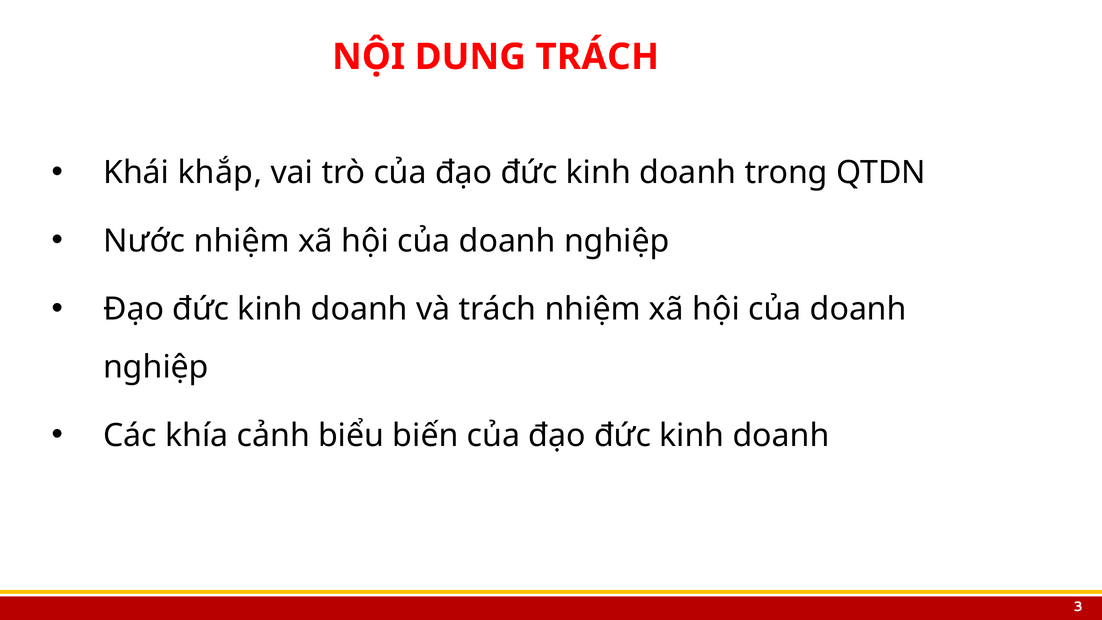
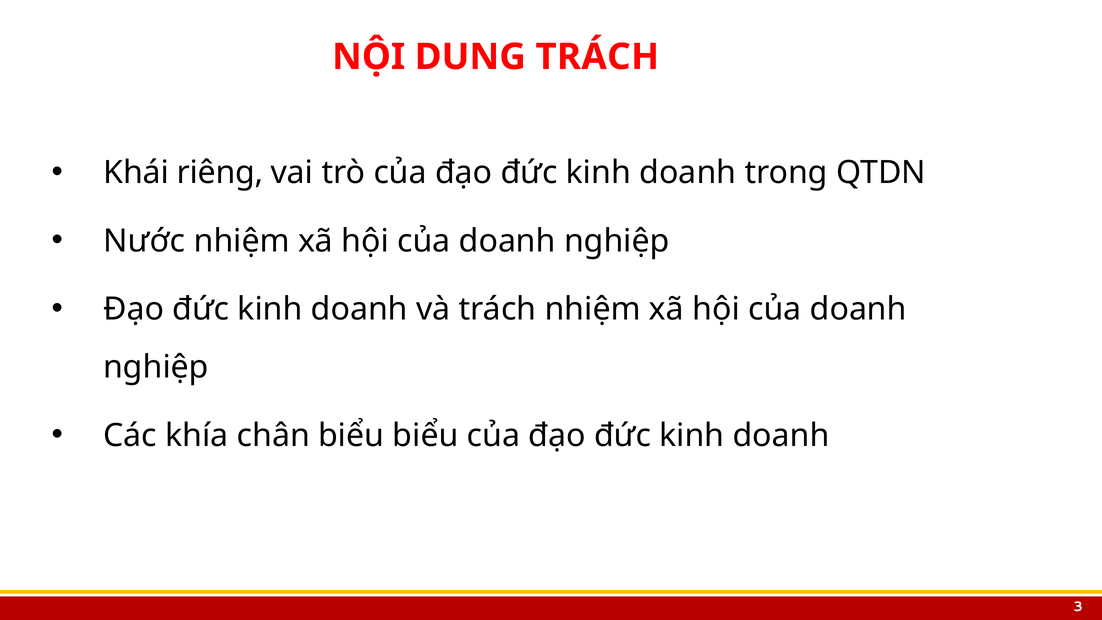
khắp: khắp -> riêng
cảnh: cảnh -> chân
biểu biến: biến -> biểu
